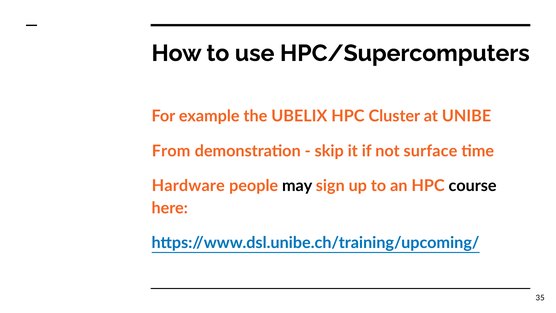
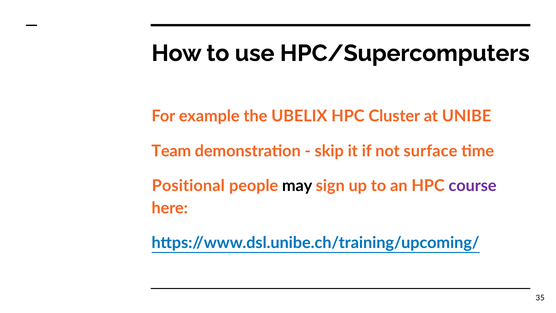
From: From -> Team
Hardware: Hardware -> Positional
course colour: black -> purple
